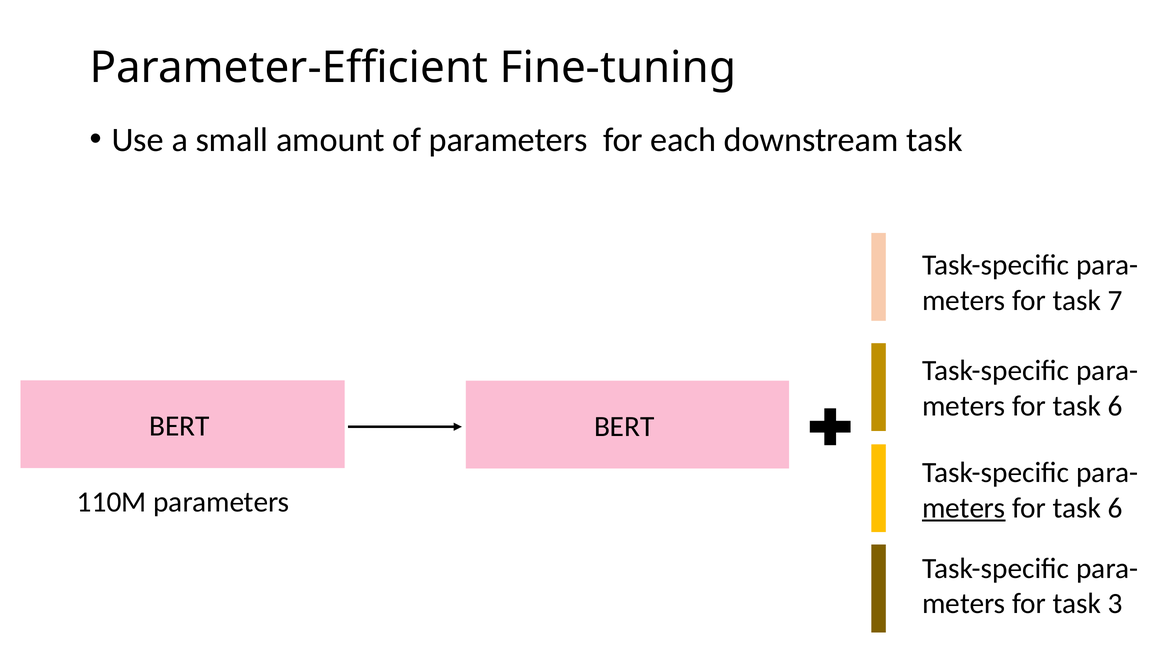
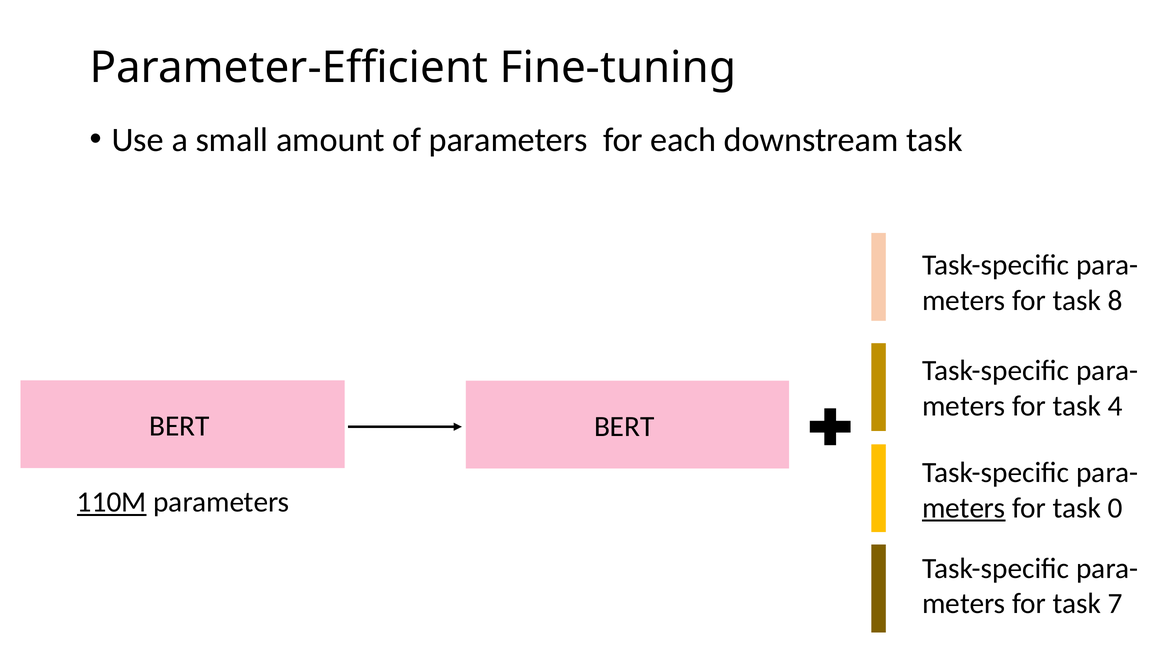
7: 7 -> 8
6 at (1115, 406): 6 -> 4
110M underline: none -> present
6 at (1115, 508): 6 -> 0
3: 3 -> 7
